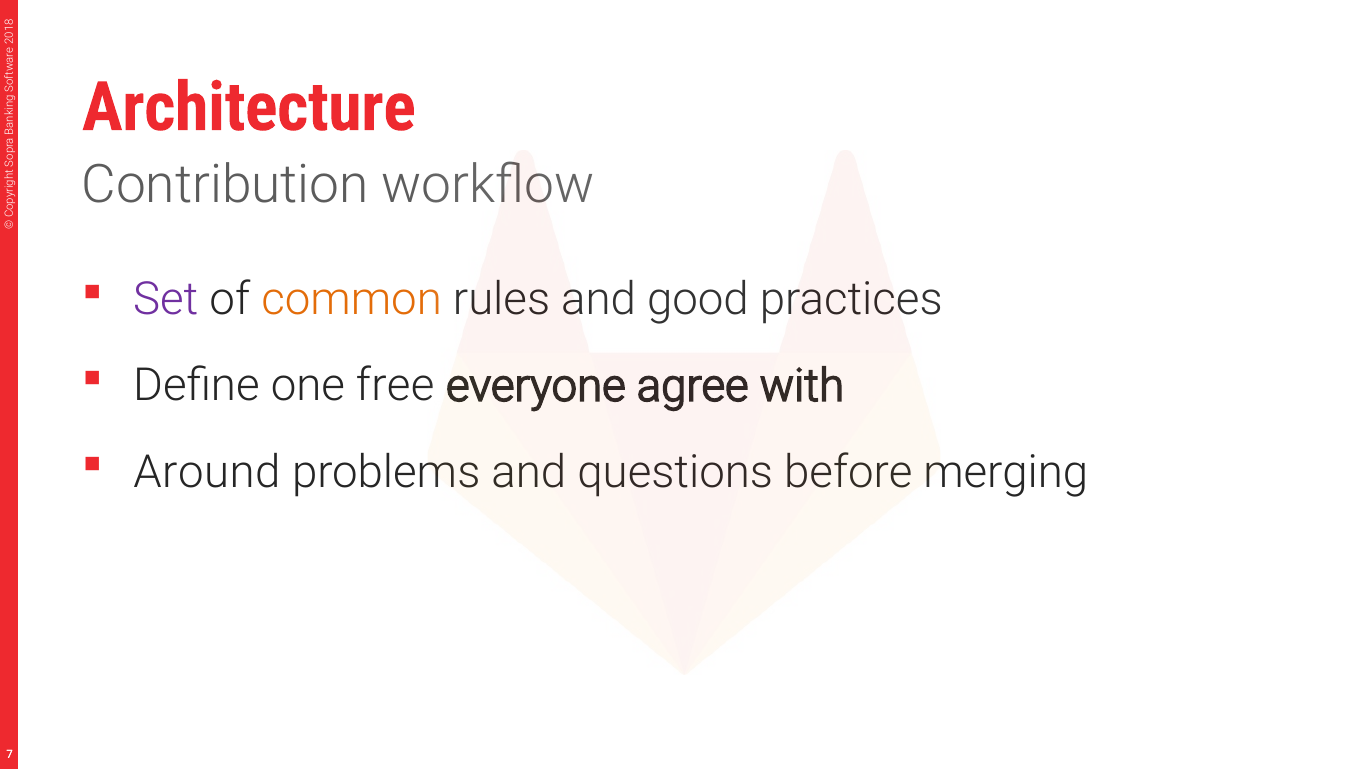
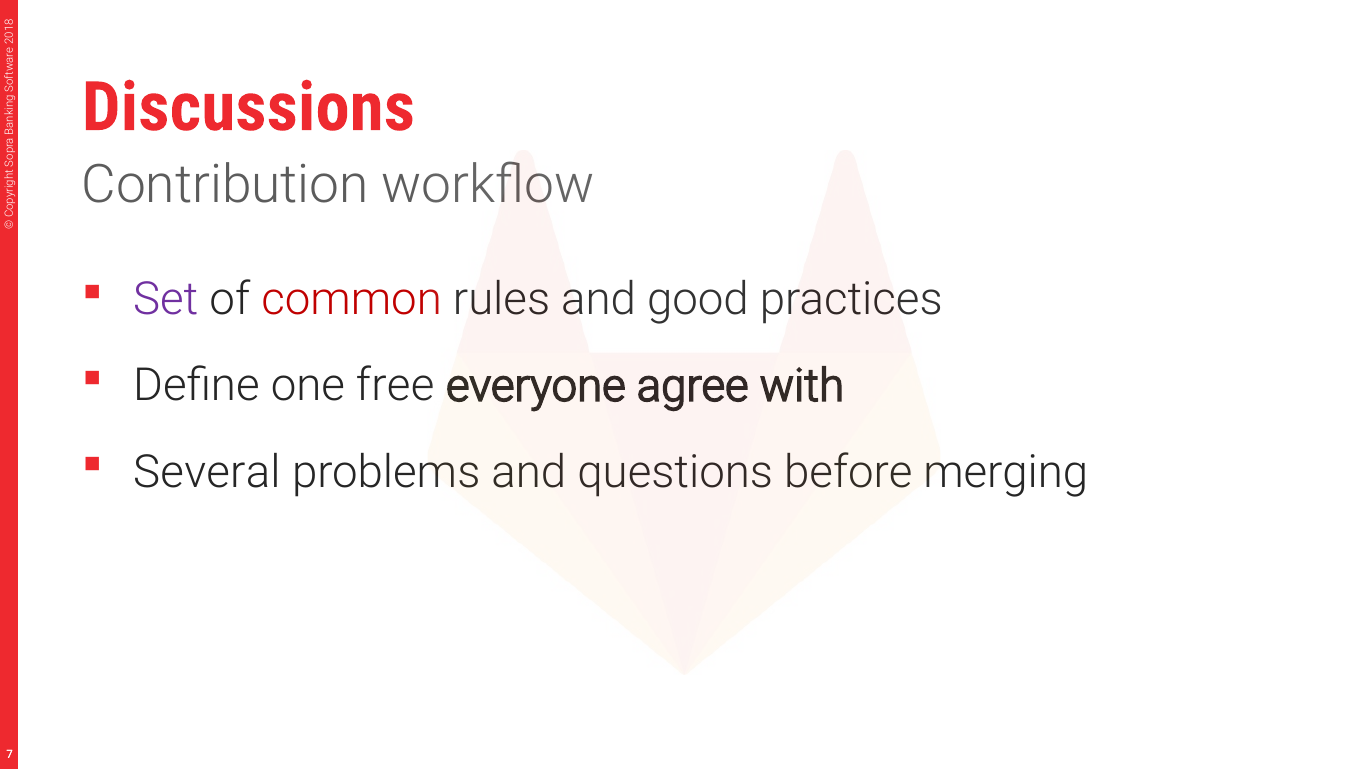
Architecture: Architecture -> Discussions
common colour: orange -> red
Around: Around -> Several
